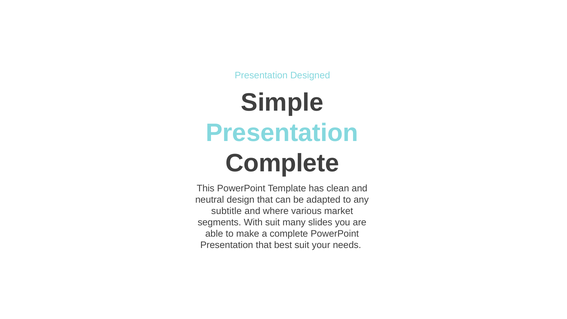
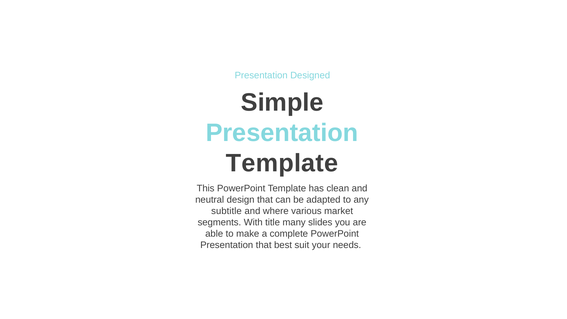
Complete at (282, 163): Complete -> Template
With suit: suit -> title
